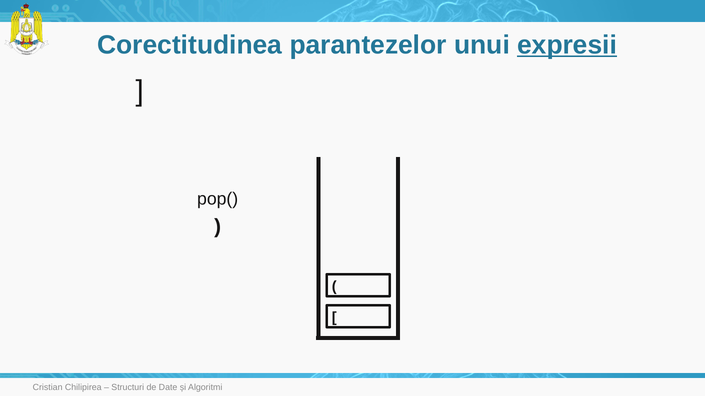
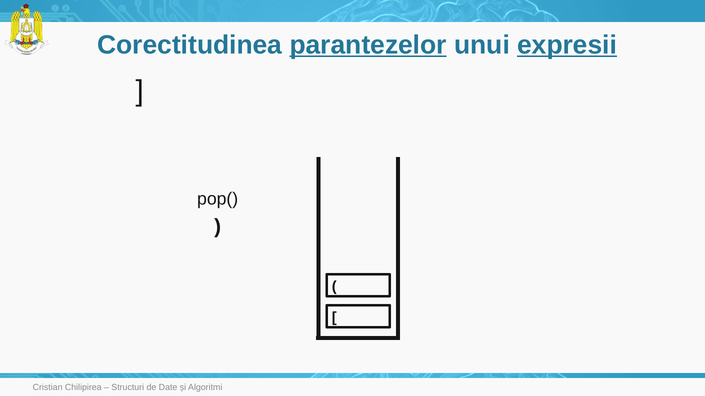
parantezelor underline: none -> present
